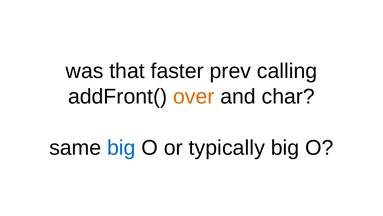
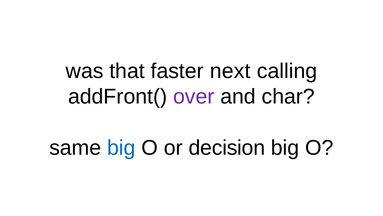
prev: prev -> next
over colour: orange -> purple
typically: typically -> decision
